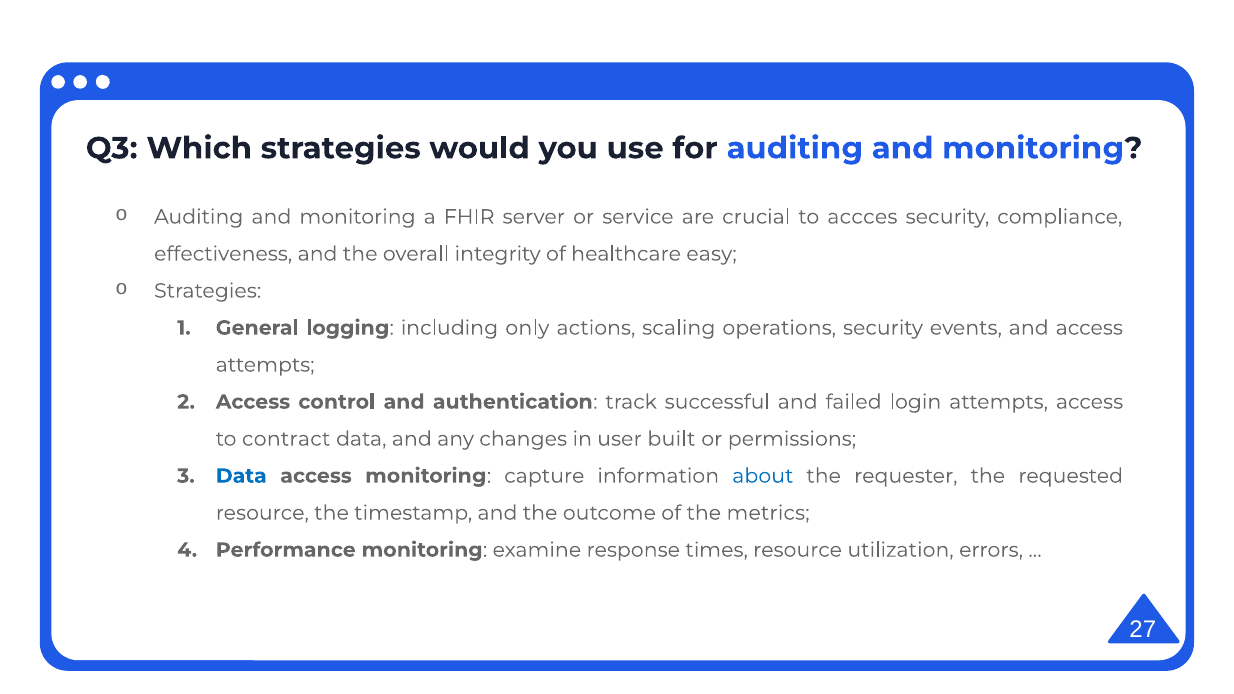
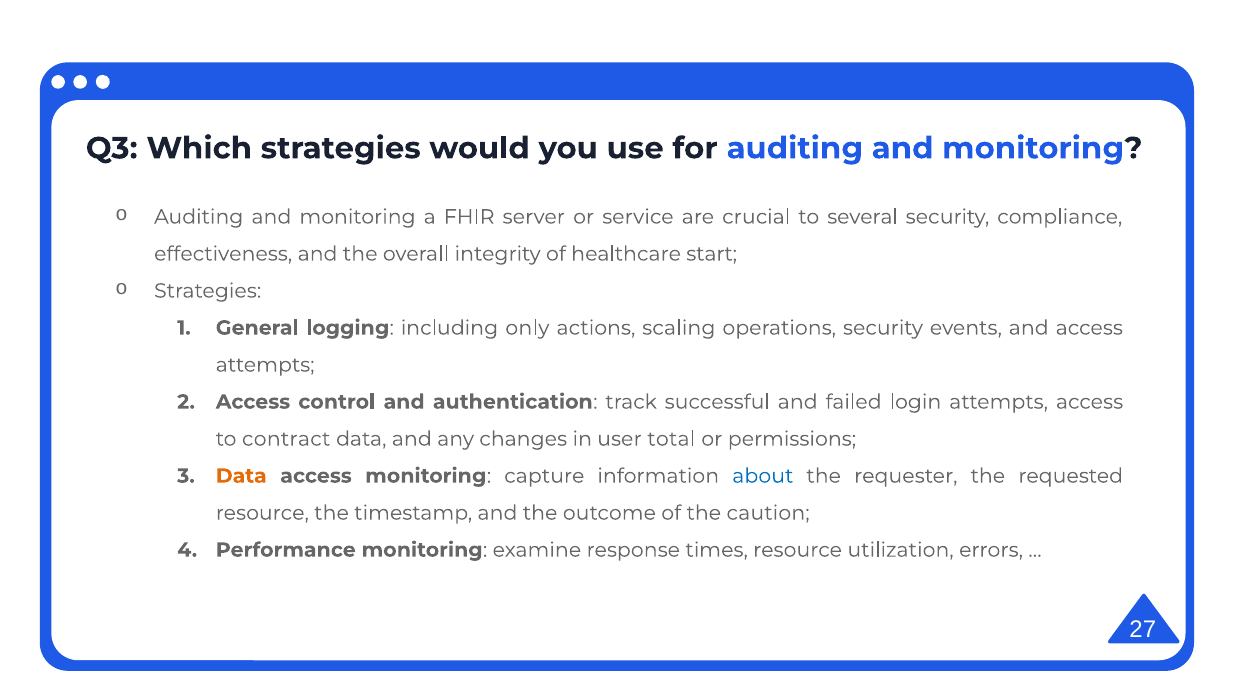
accces: accces -> several
easy: easy -> start
built: built -> total
Data at (241, 476) colour: blue -> orange
metrics: metrics -> caution
